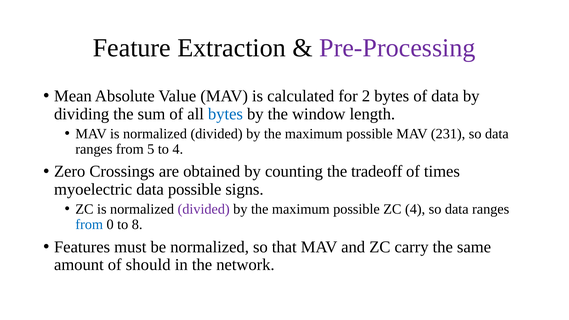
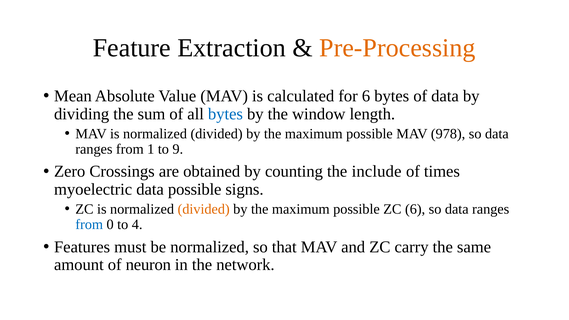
Pre-Processing colour: purple -> orange
for 2: 2 -> 6
231: 231 -> 978
5: 5 -> 1
to 4: 4 -> 9
tradeoff: tradeoff -> include
divided at (204, 209) colour: purple -> orange
ZC 4: 4 -> 6
8: 8 -> 4
should: should -> neuron
